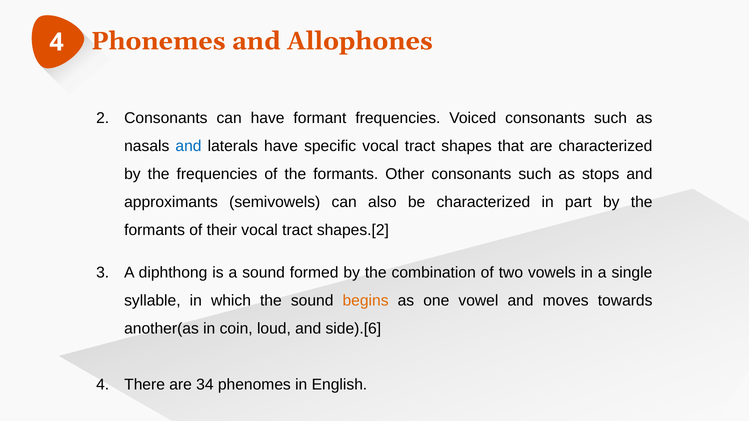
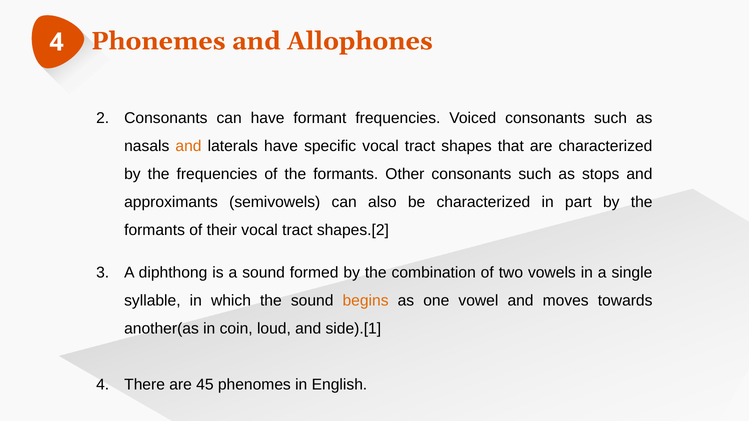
and at (188, 146) colour: blue -> orange
side).[6: side).[6 -> side).[1
34: 34 -> 45
